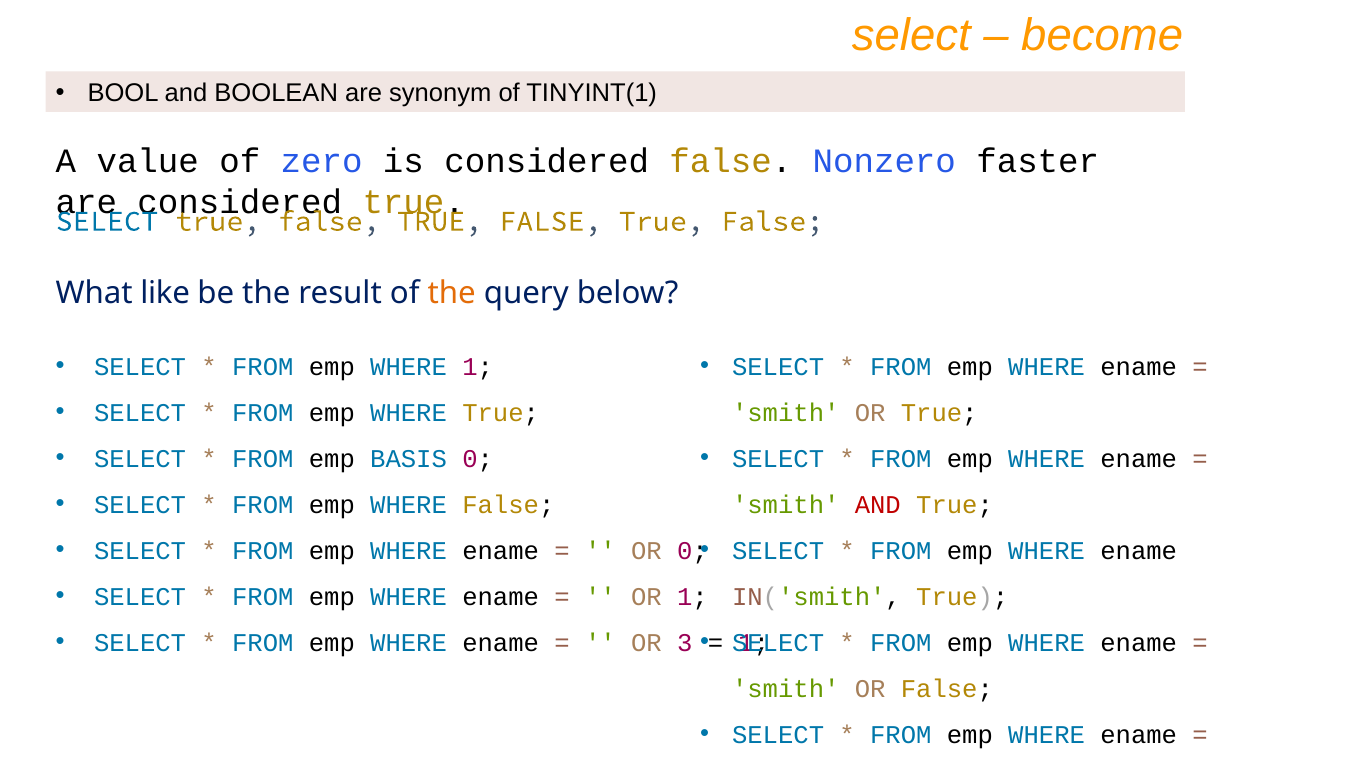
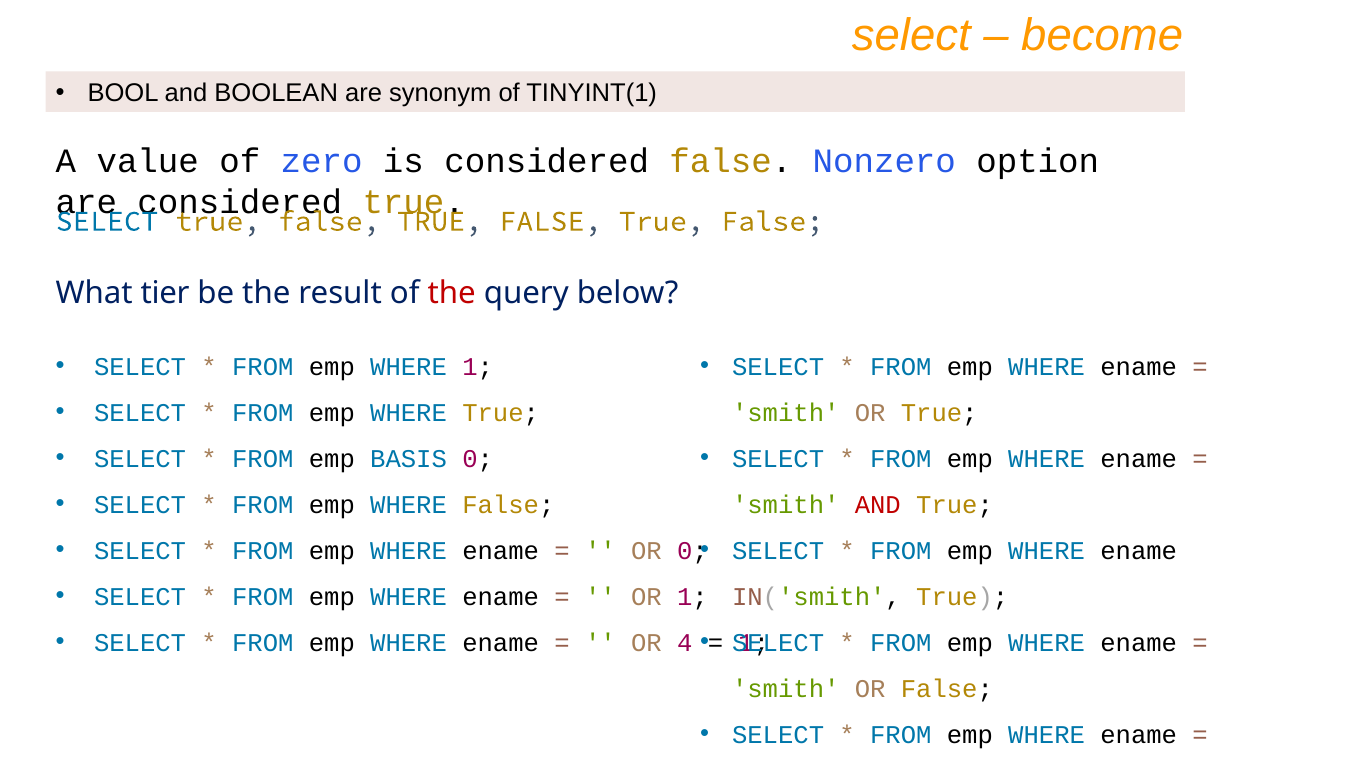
faster: faster -> option
like: like -> tier
the at (452, 293) colour: orange -> red
3: 3 -> 4
